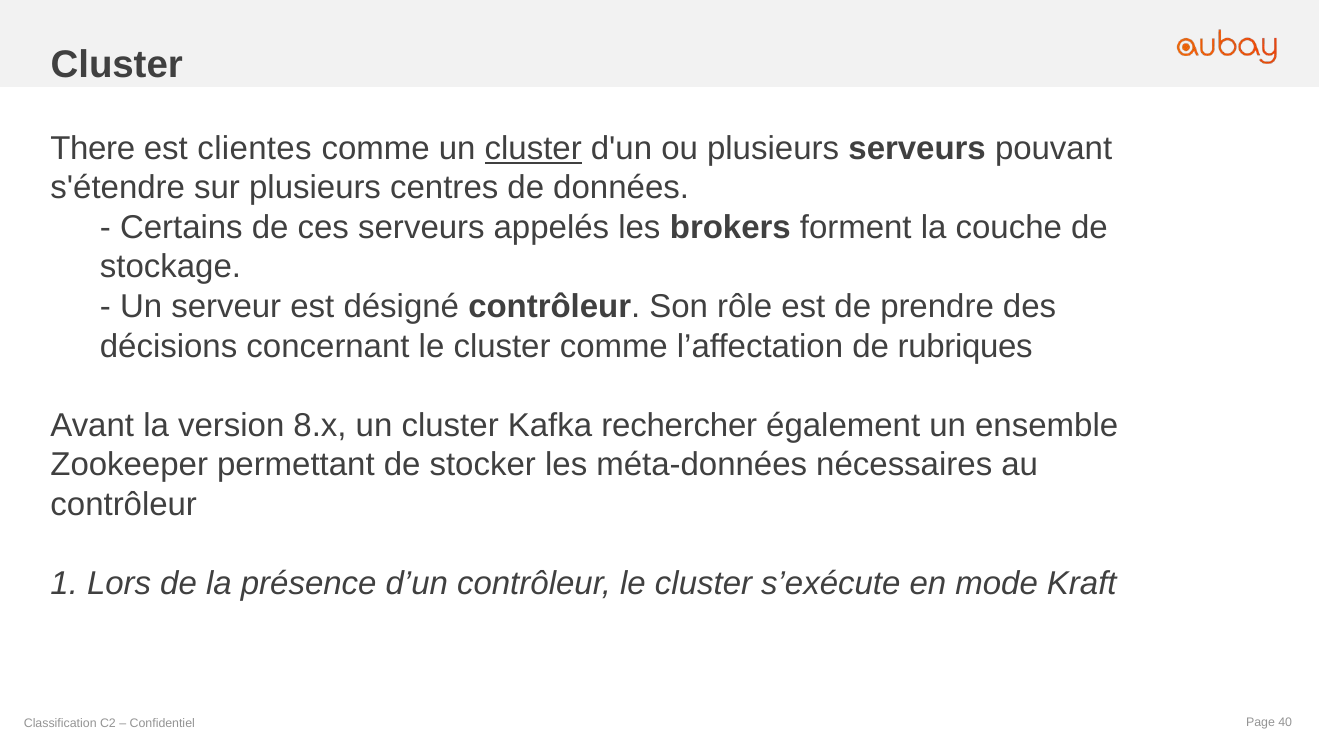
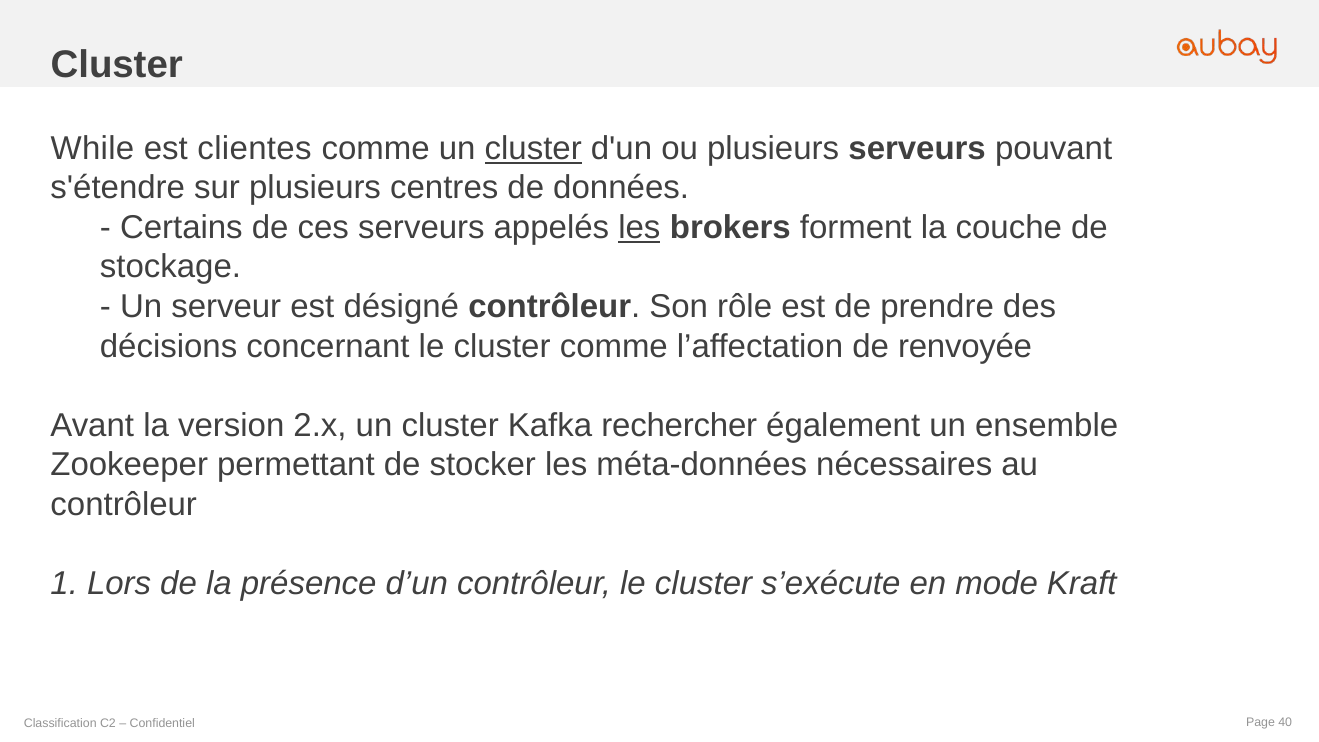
There: There -> While
les at (639, 228) underline: none -> present
rubriques: rubriques -> renvoyée
8.x: 8.x -> 2.x
